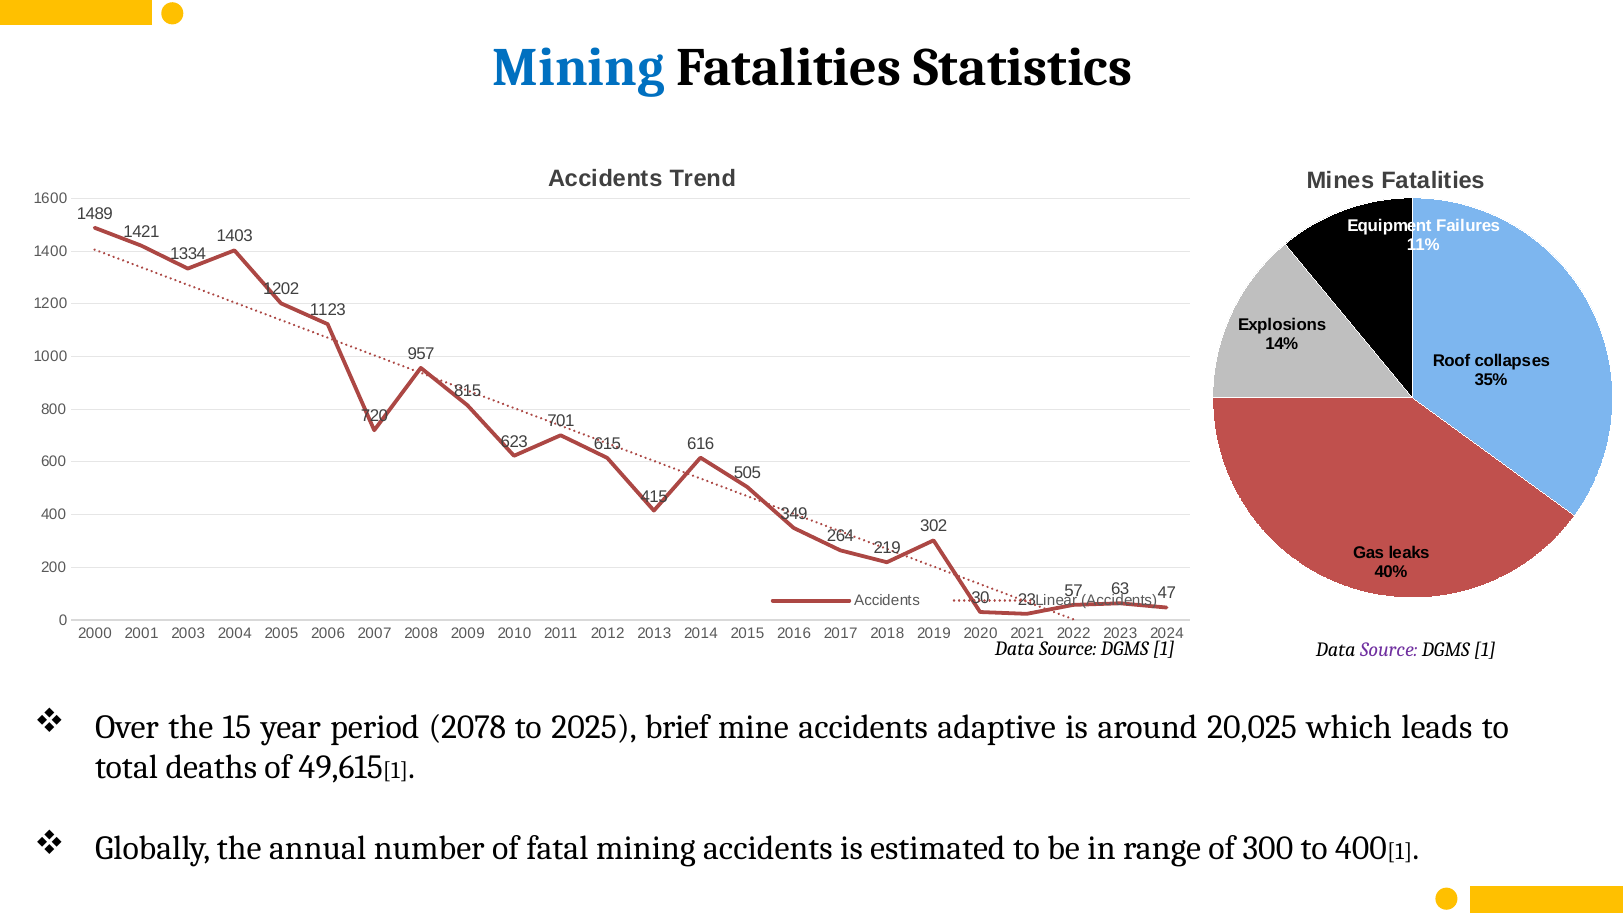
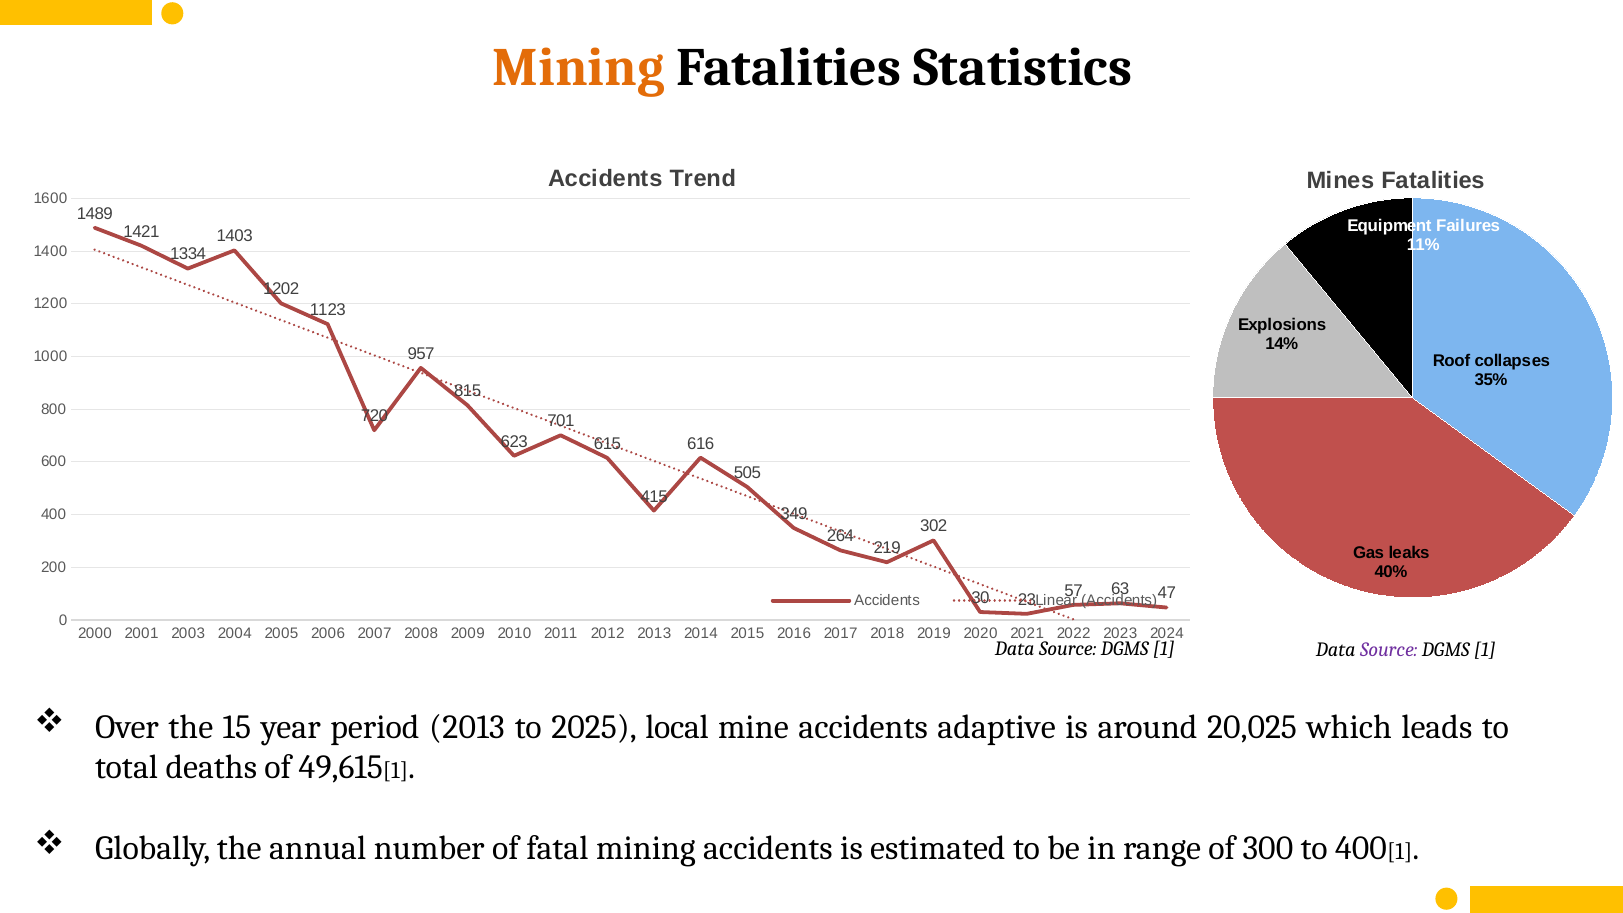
Mining at (579, 67) colour: blue -> orange
period 2078: 2078 -> 2013
brief: brief -> local
